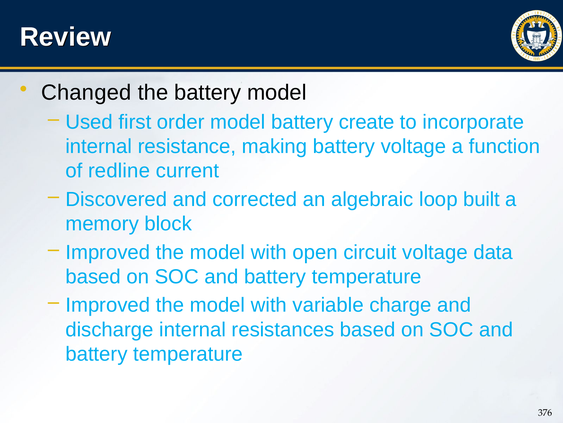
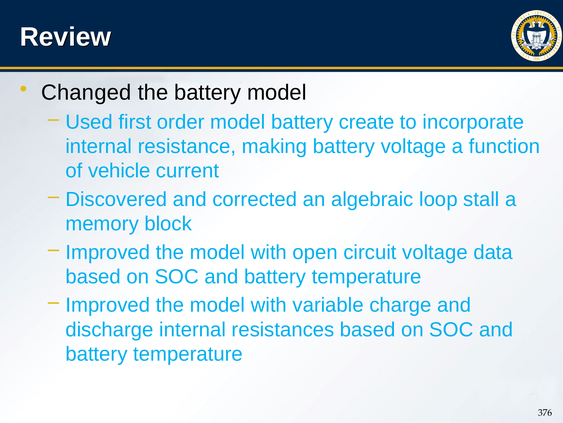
redline: redline -> vehicle
built: built -> stall
